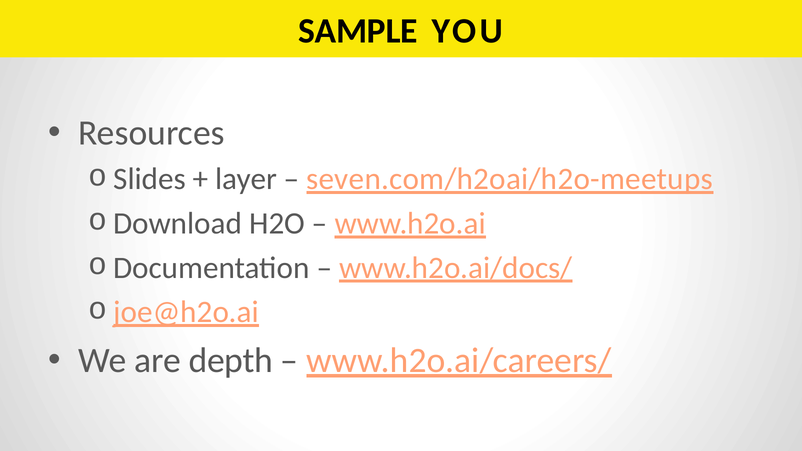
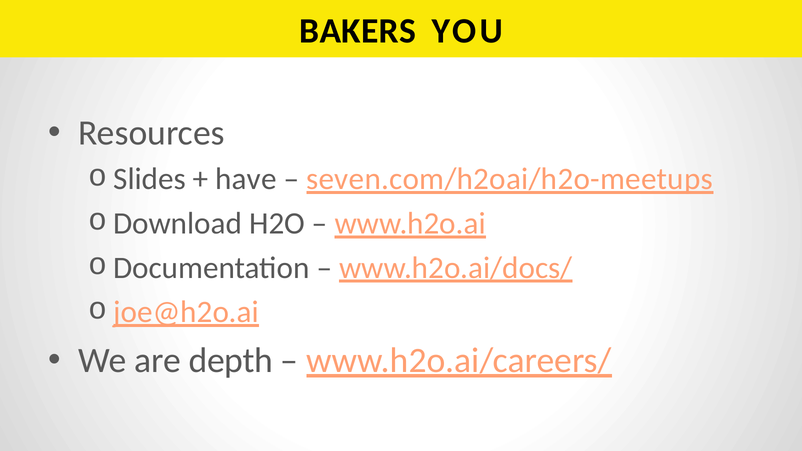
SAMPLE: SAMPLE -> BAKERS
layer: layer -> have
